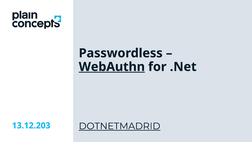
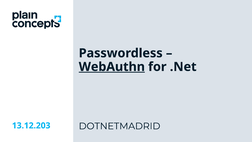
DOTNETMADRID underline: present -> none
